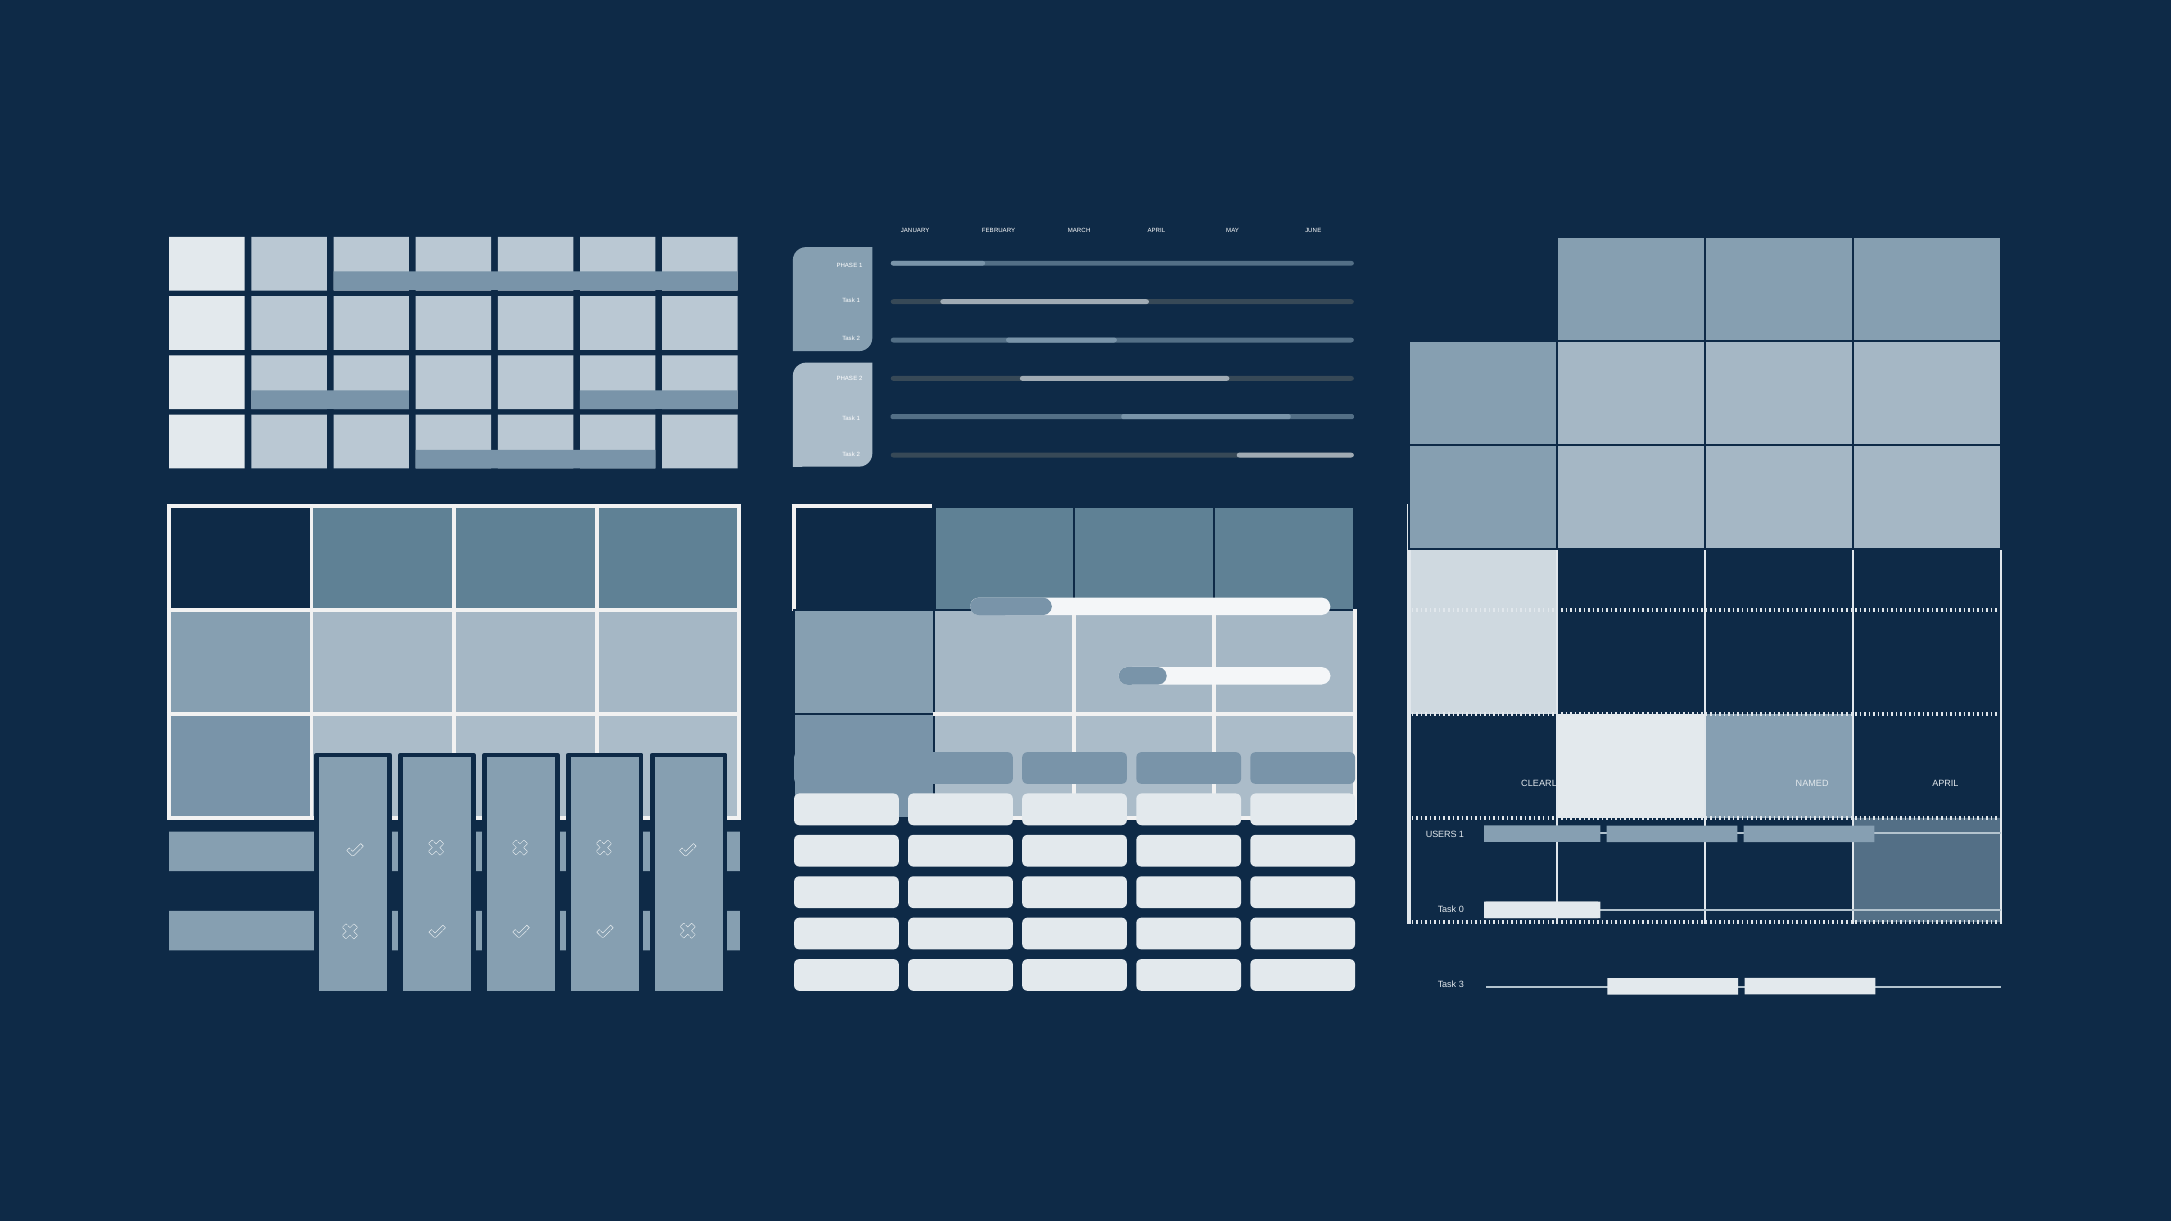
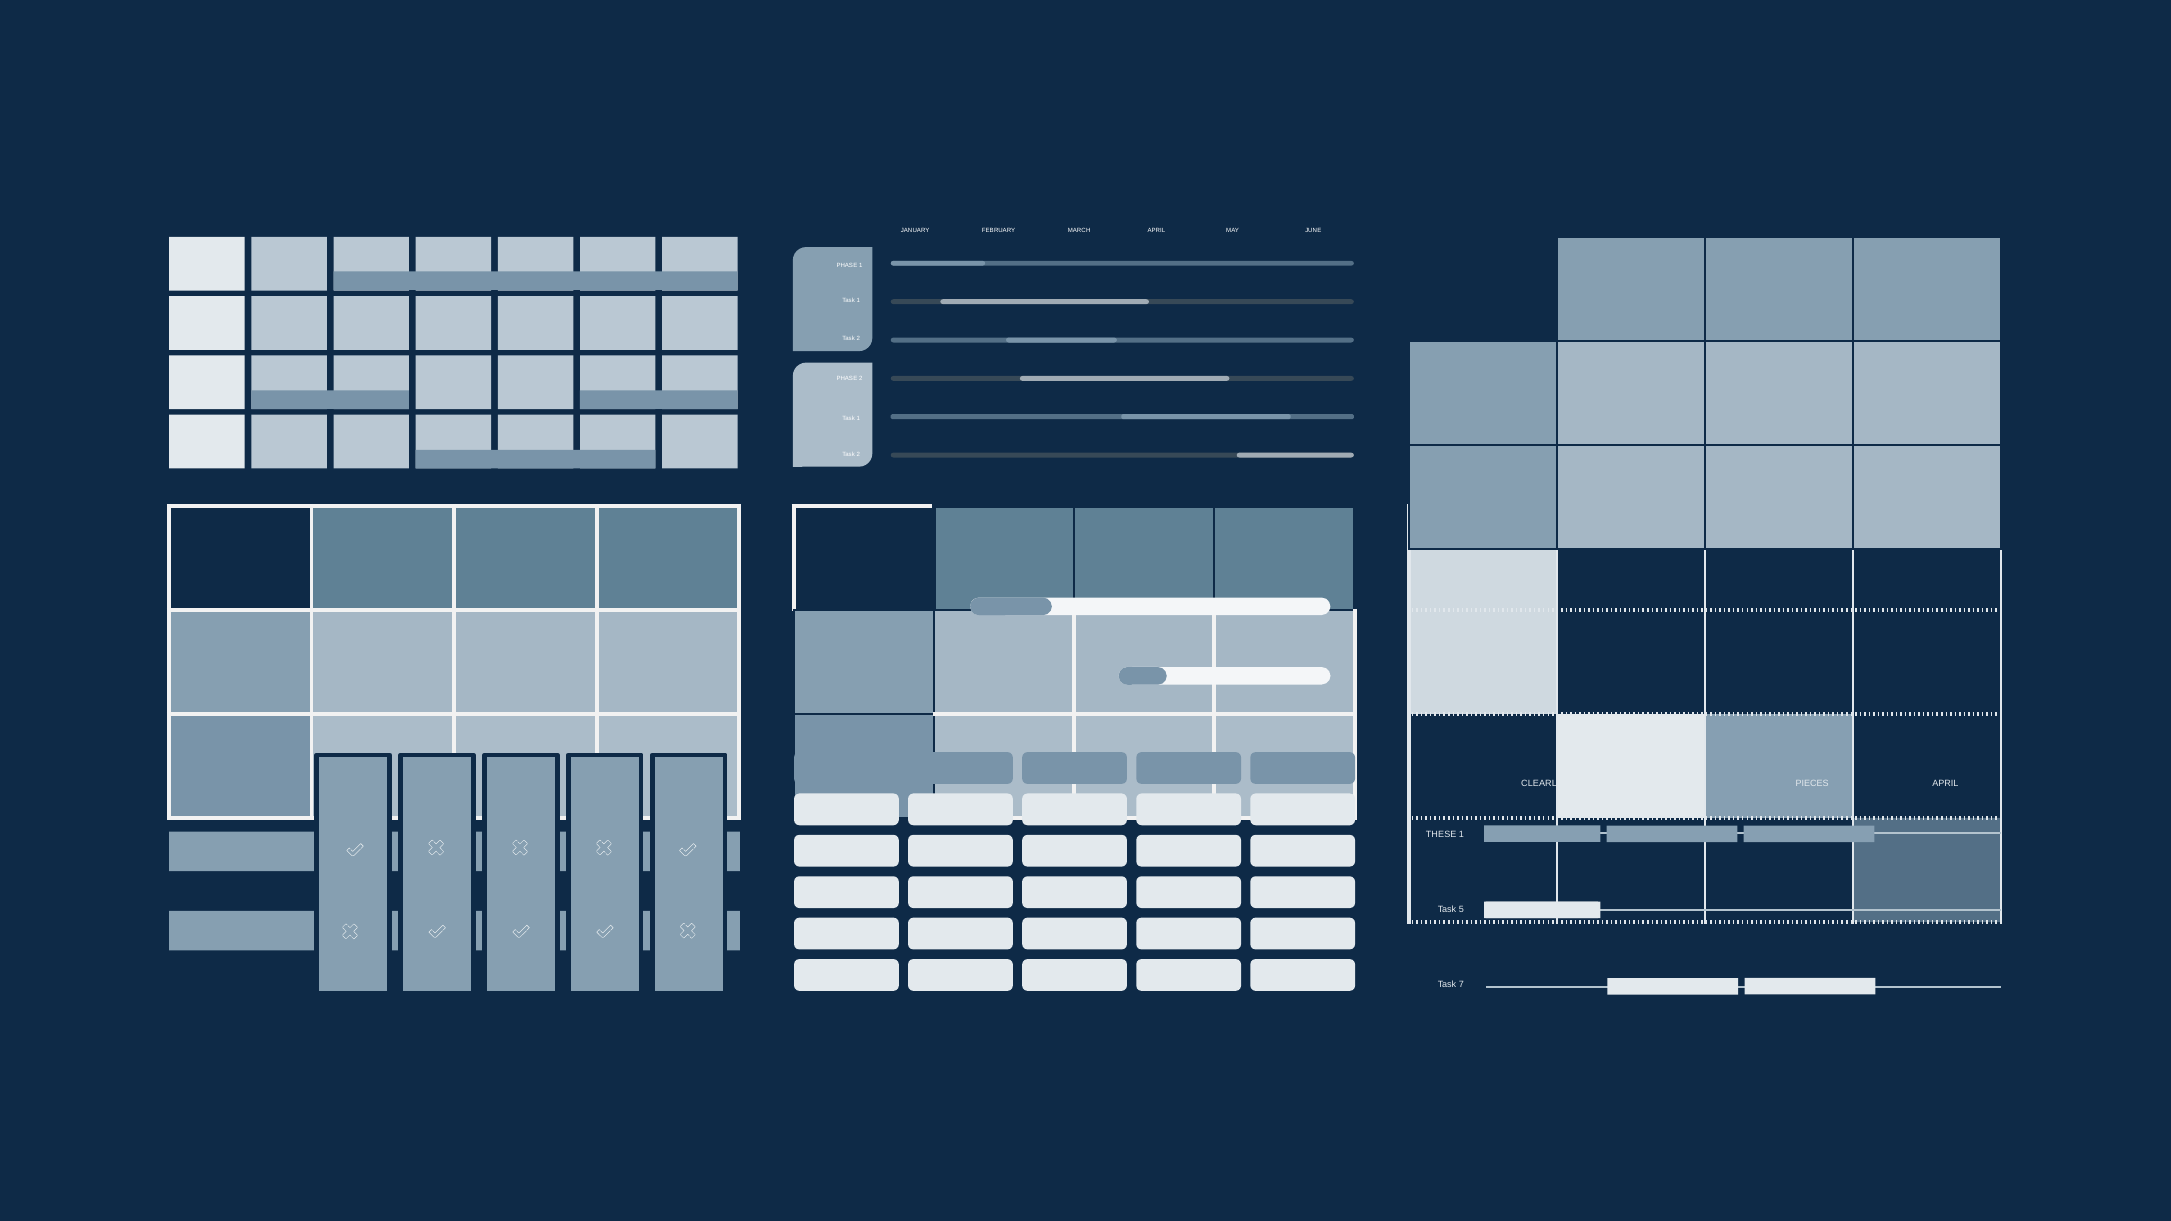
NAMED: NAMED -> PIECES
USERS: USERS -> THESE
0: 0 -> 5
3: 3 -> 7
